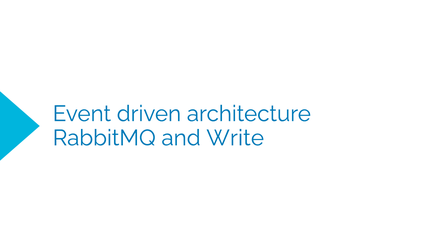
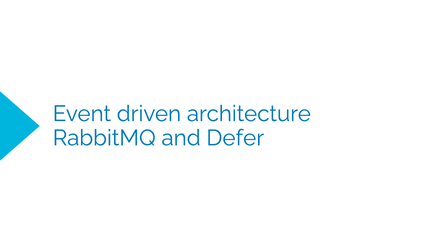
Write: Write -> Defer
